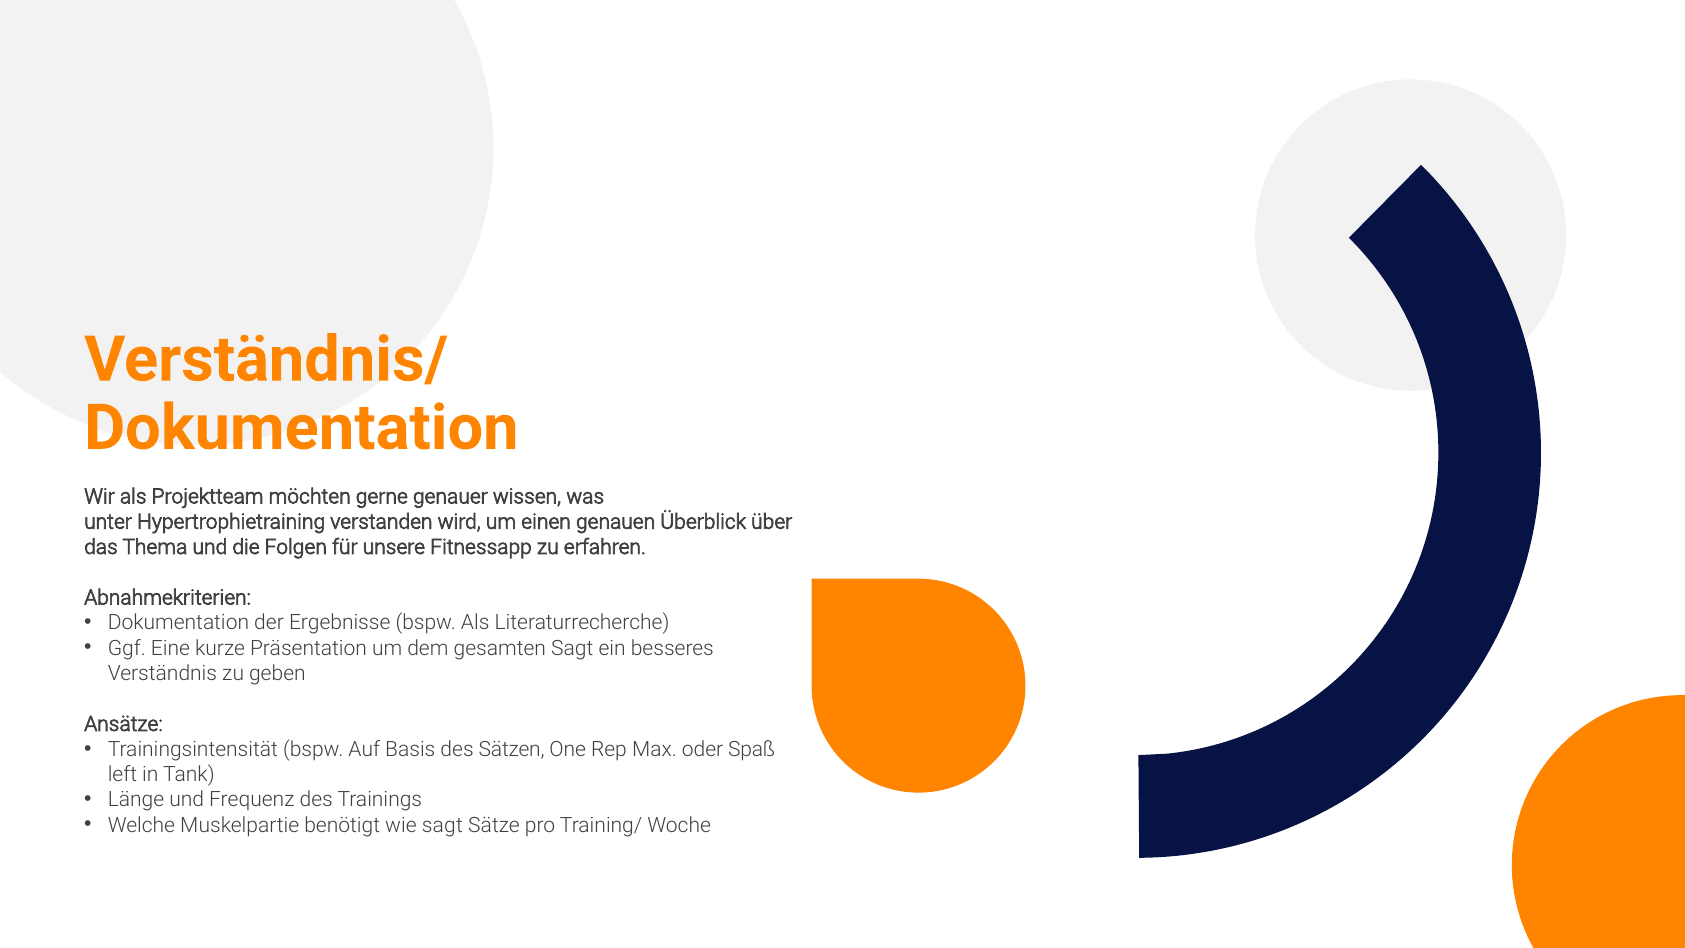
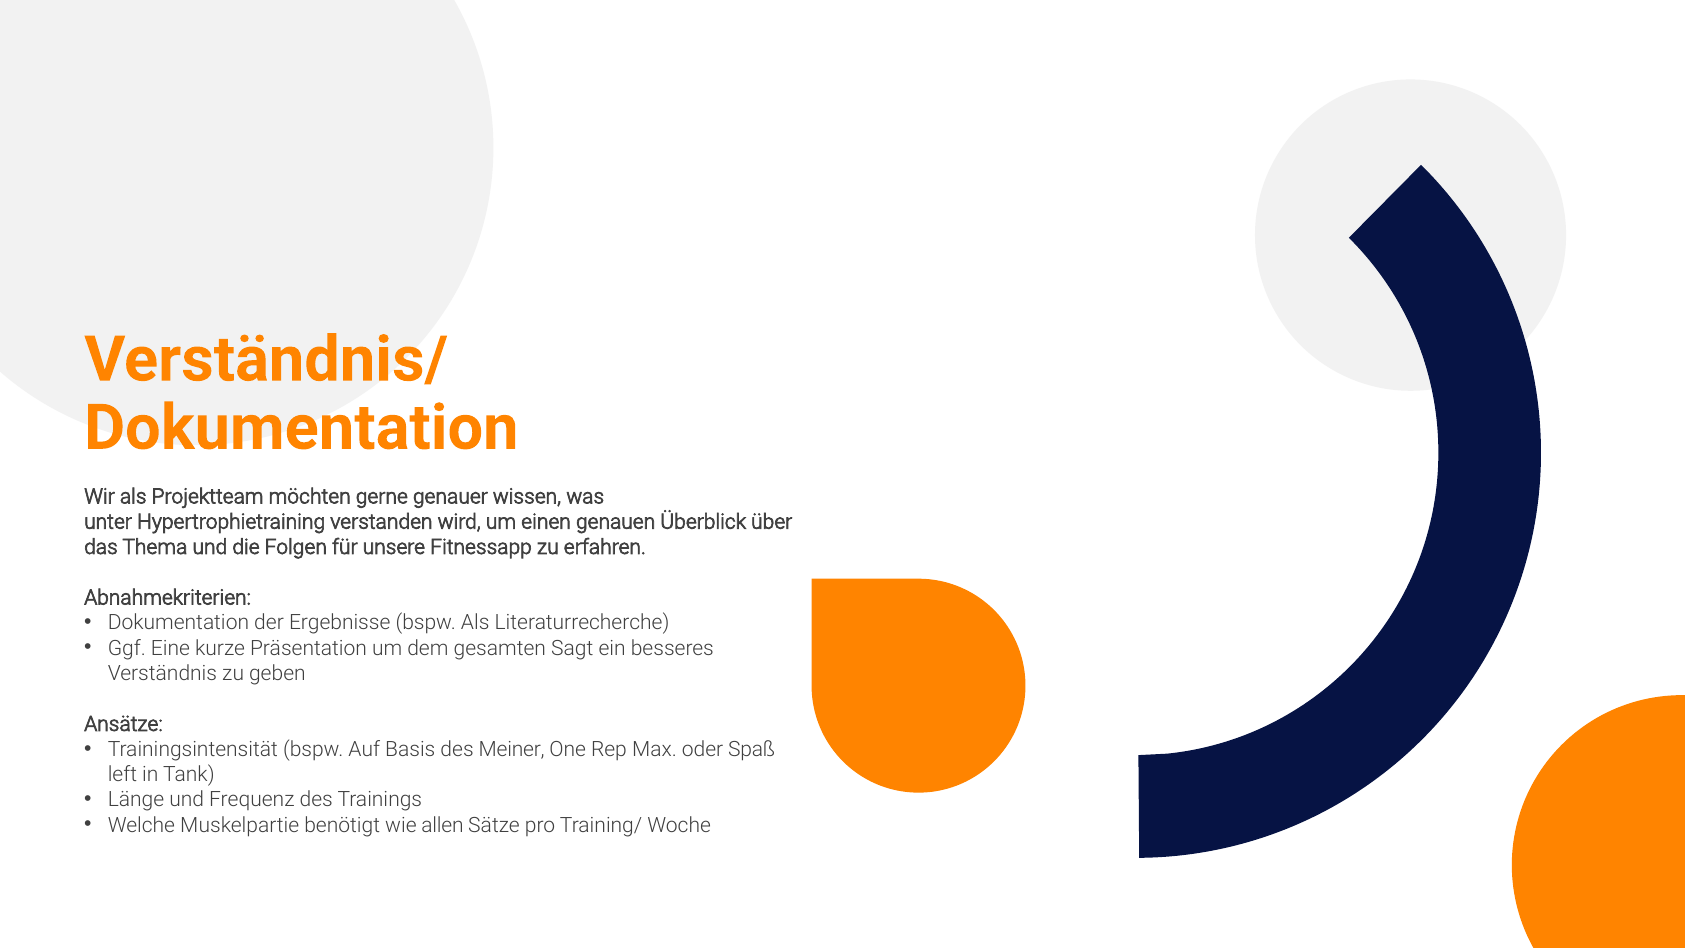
Sätzen: Sätzen -> Meiner
wie sagt: sagt -> allen
